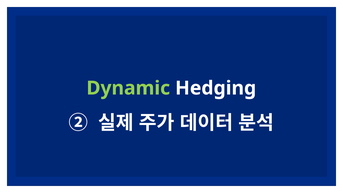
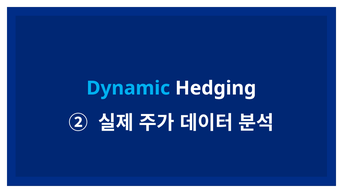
Dynamic colour: light green -> light blue
